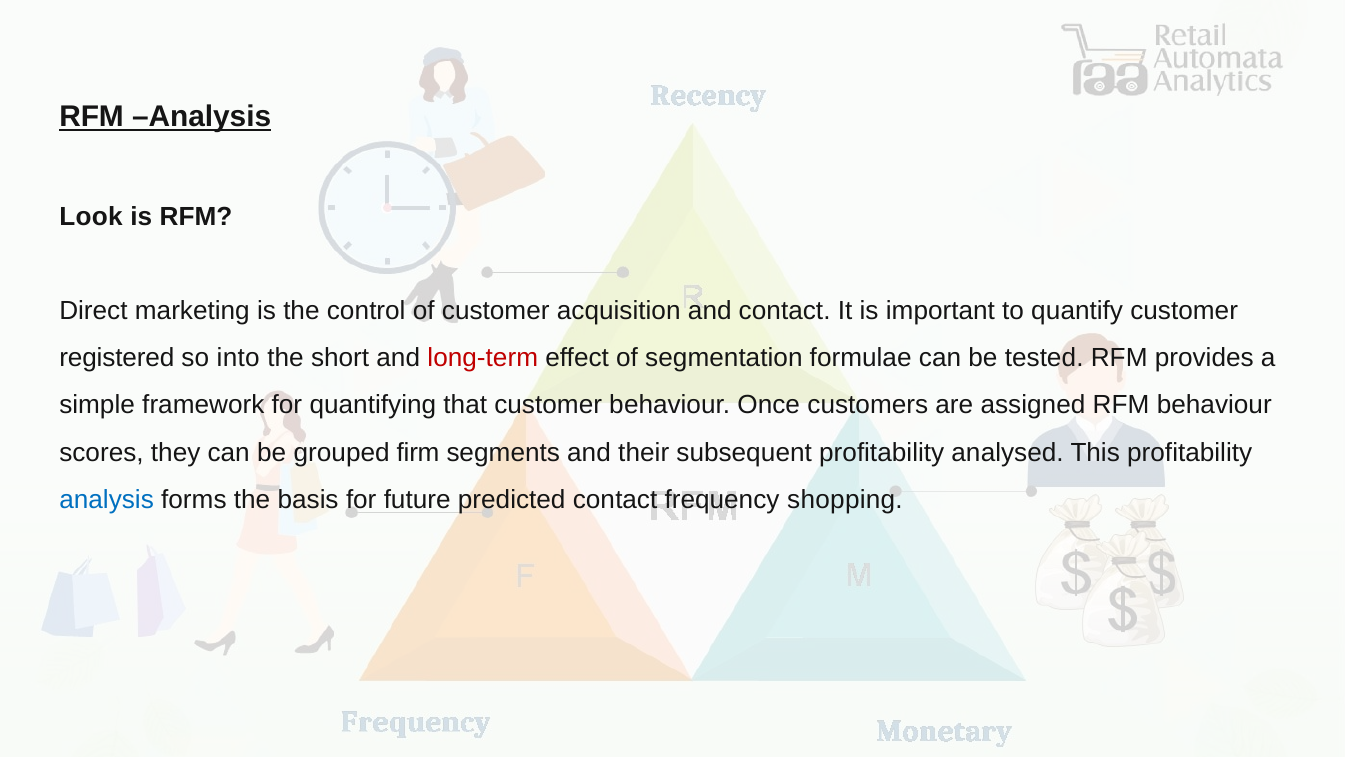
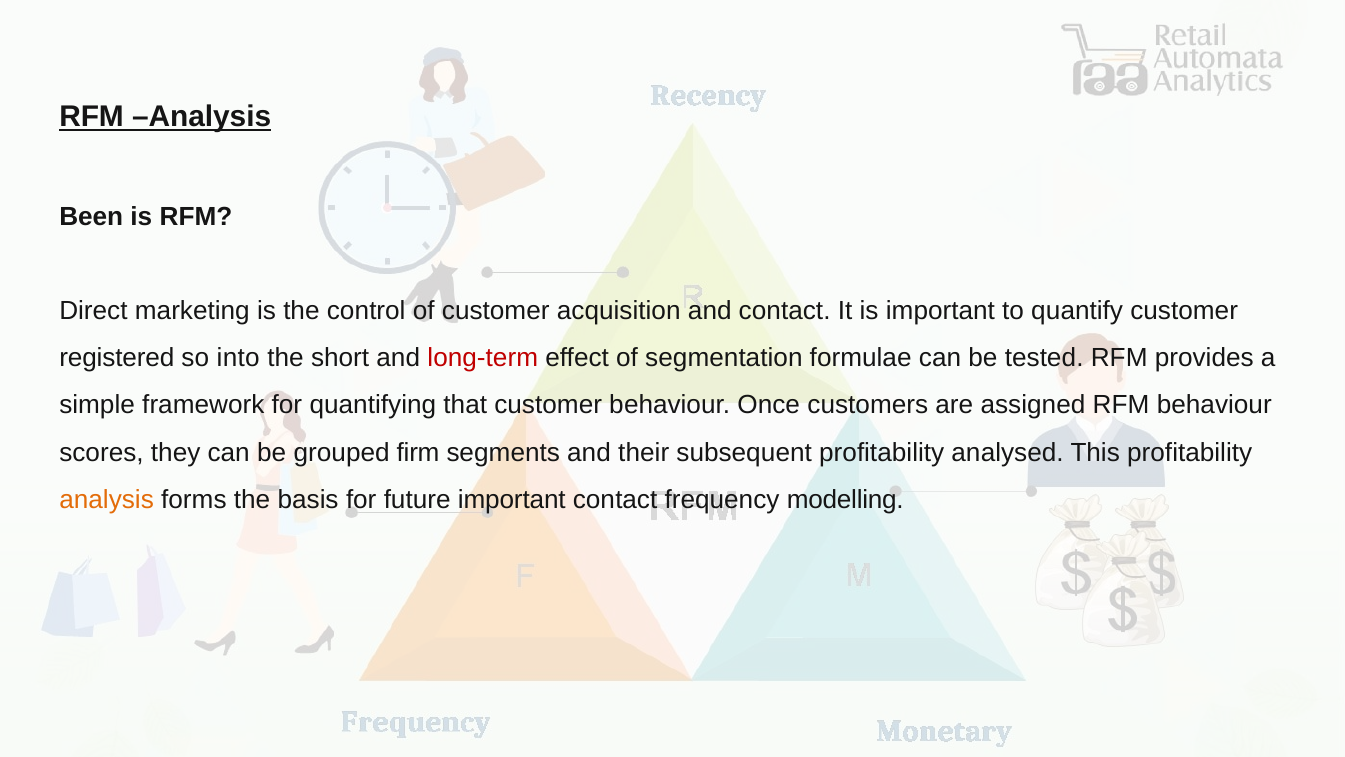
Look: Look -> Been
analysis at (107, 499) colour: blue -> orange
future predicted: predicted -> important
shopping: shopping -> modelling
